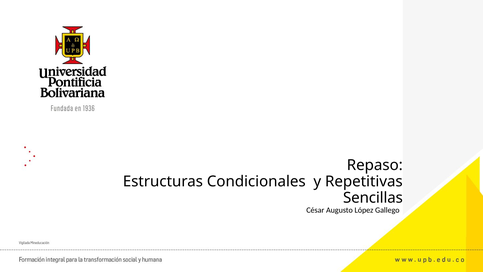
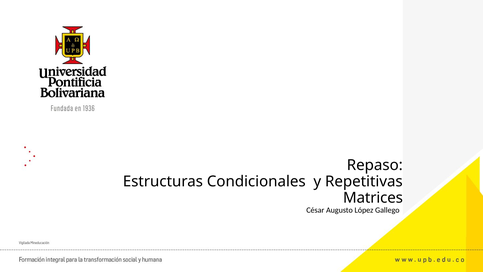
Sencillas: Sencillas -> Matrices
